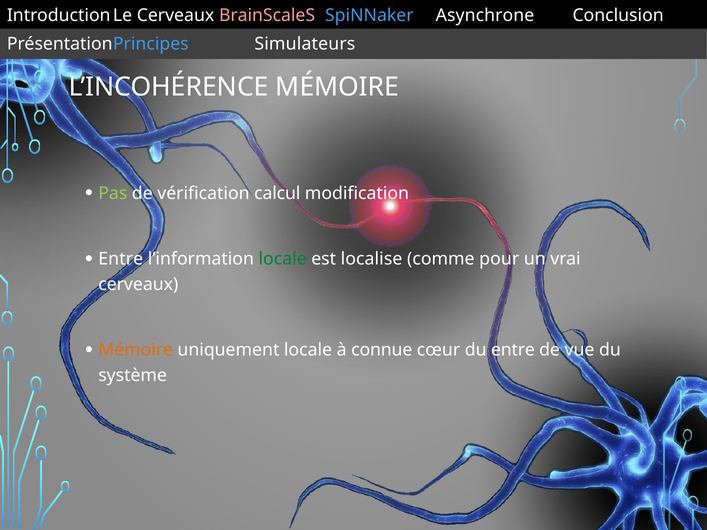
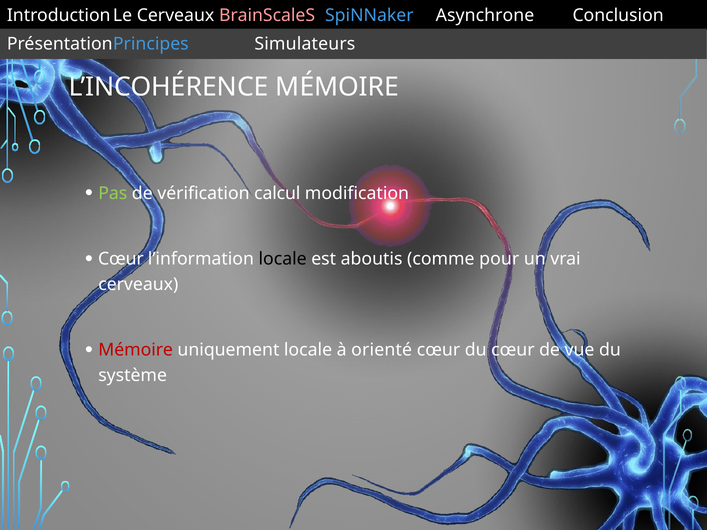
Entre at (121, 259): Entre -> Cœur
locale at (283, 259) colour: green -> black
localise: localise -> aboutis
Mémoire at (136, 350) colour: orange -> red
connue: connue -> orienté
du entre: entre -> cœur
